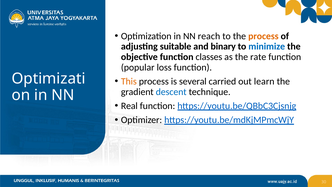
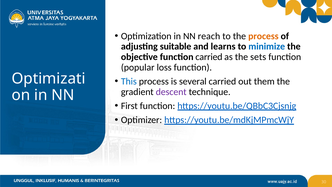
binary: binary -> learns
function classes: classes -> carried
rate: rate -> sets
This colour: orange -> blue
learn: learn -> them
descent colour: blue -> purple
Real: Real -> First
